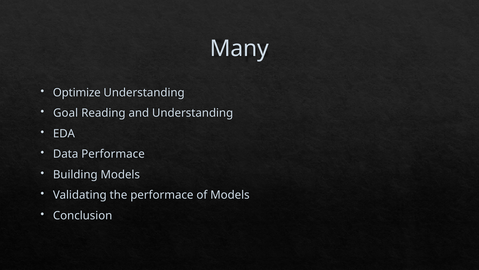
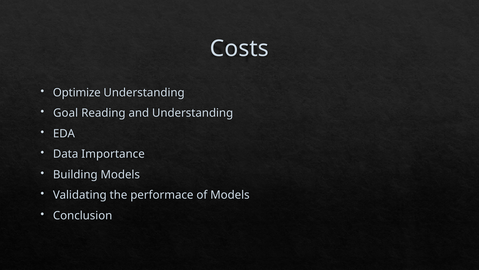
Many: Many -> Costs
Data Performace: Performace -> Importance
